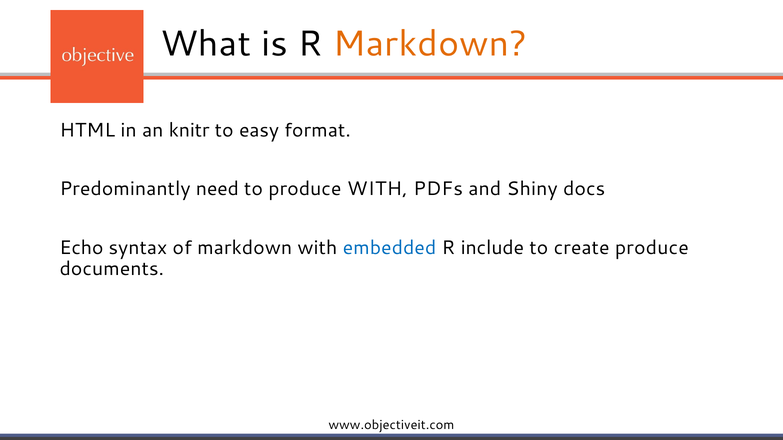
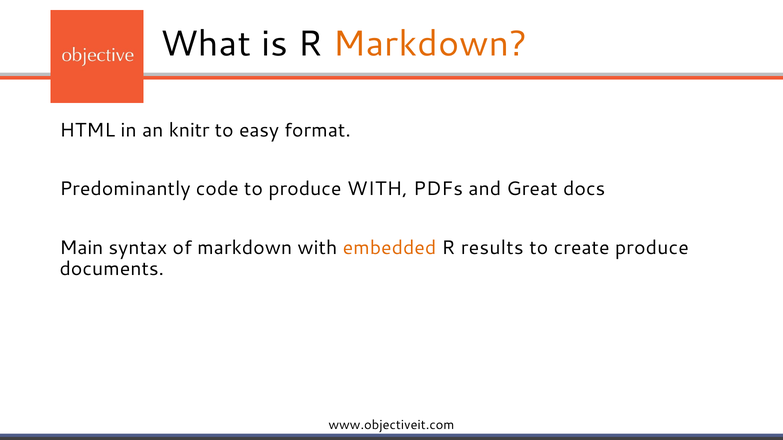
need: need -> code
Shiny: Shiny -> Great
Echo: Echo -> Main
embedded colour: blue -> orange
include: include -> results
